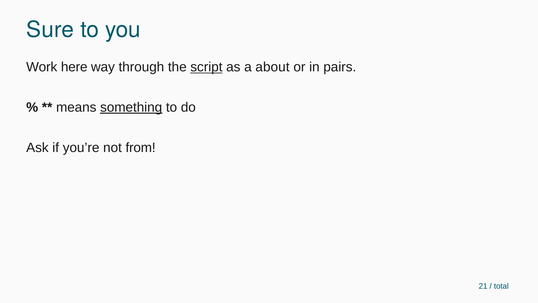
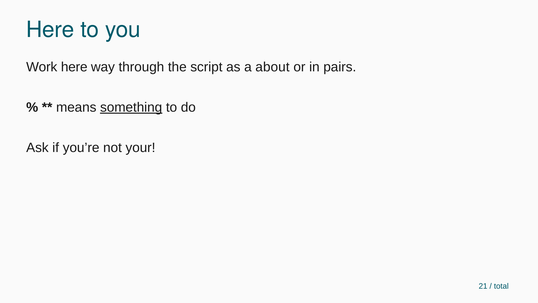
Sure at (50, 30): Sure -> Here
script underline: present -> none
from: from -> your
